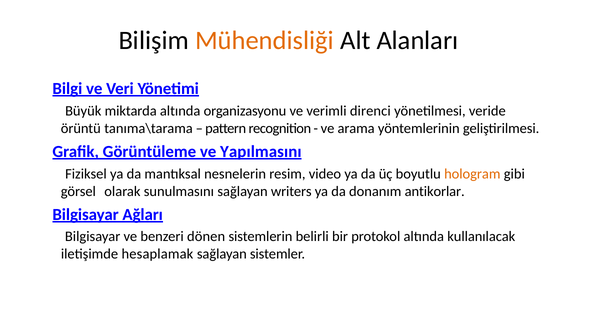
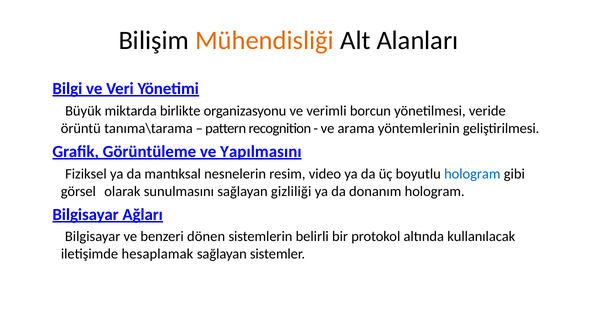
miktarda altında: altında -> birlikte
direnci: direnci -> borcun
hologram at (472, 174) colour: orange -> blue
writers: writers -> gizliliği
donanım antikorlar: antikorlar -> hologram
